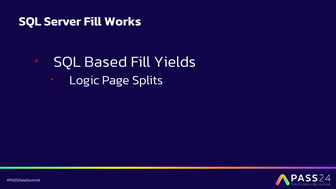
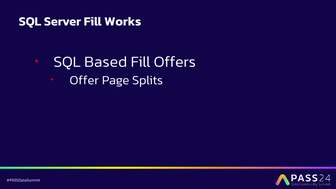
Yields: Yields -> Offers
Logic: Logic -> Offer
